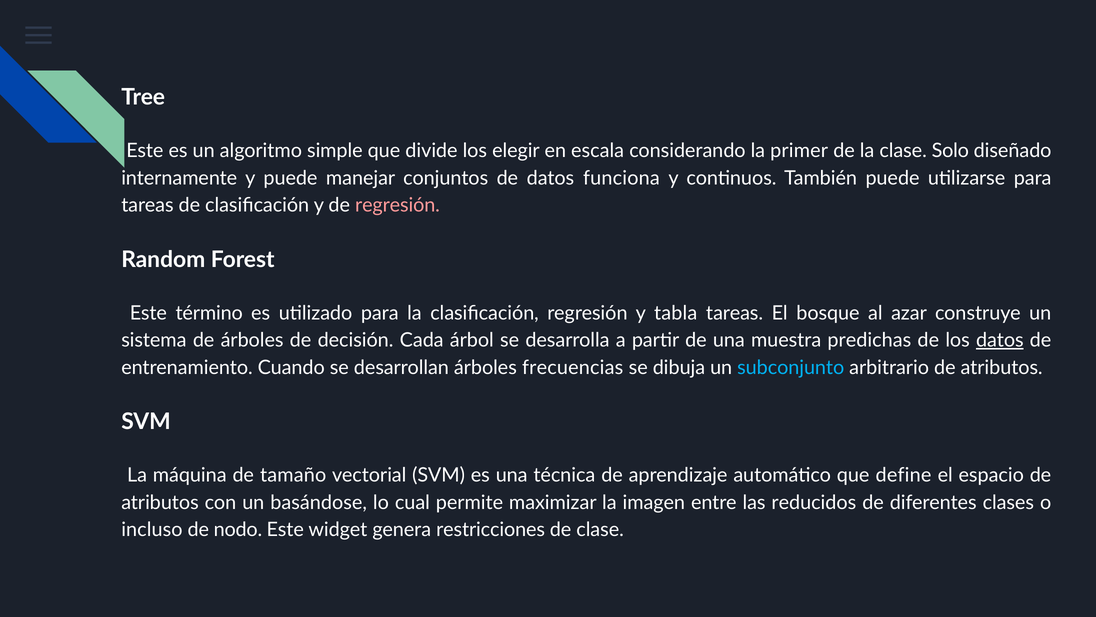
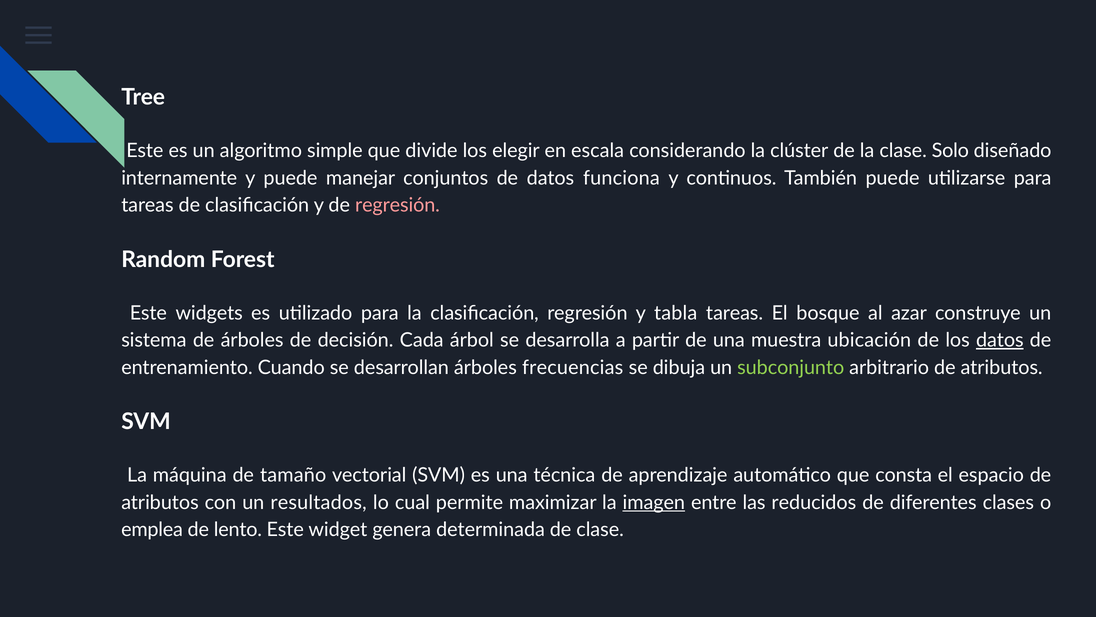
primer: primer -> clúster
término: término -> widgets
predichas: predichas -> ubicación
subconjunto colour: light blue -> light green
define: define -> consta
basándose: basándose -> resultados
imagen underline: none -> present
incluso: incluso -> emplea
nodo: nodo -> lento
restricciones: restricciones -> determinada
